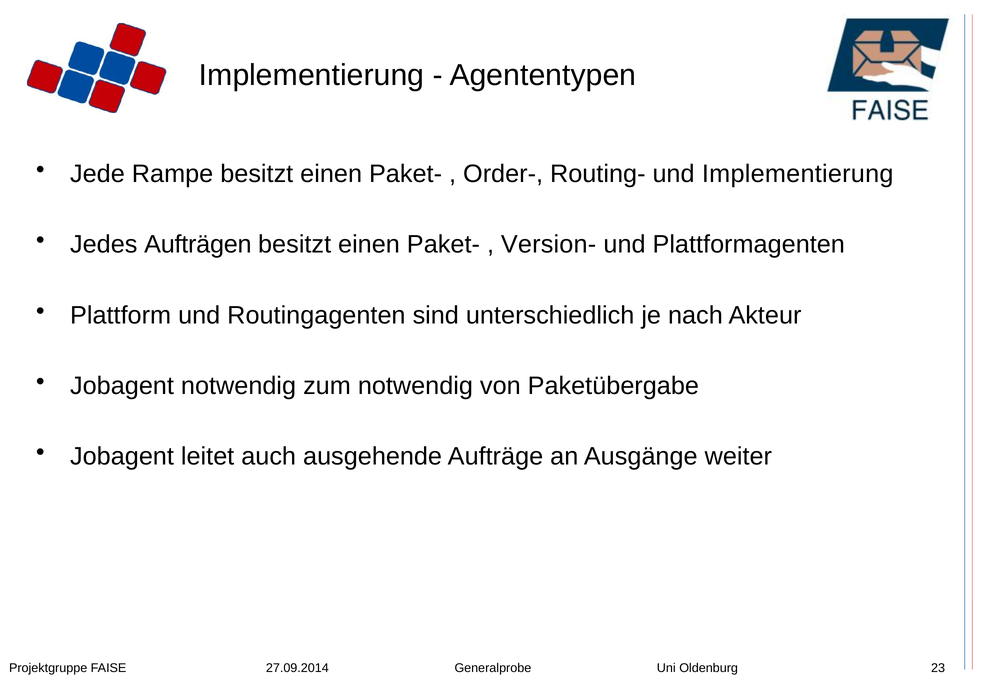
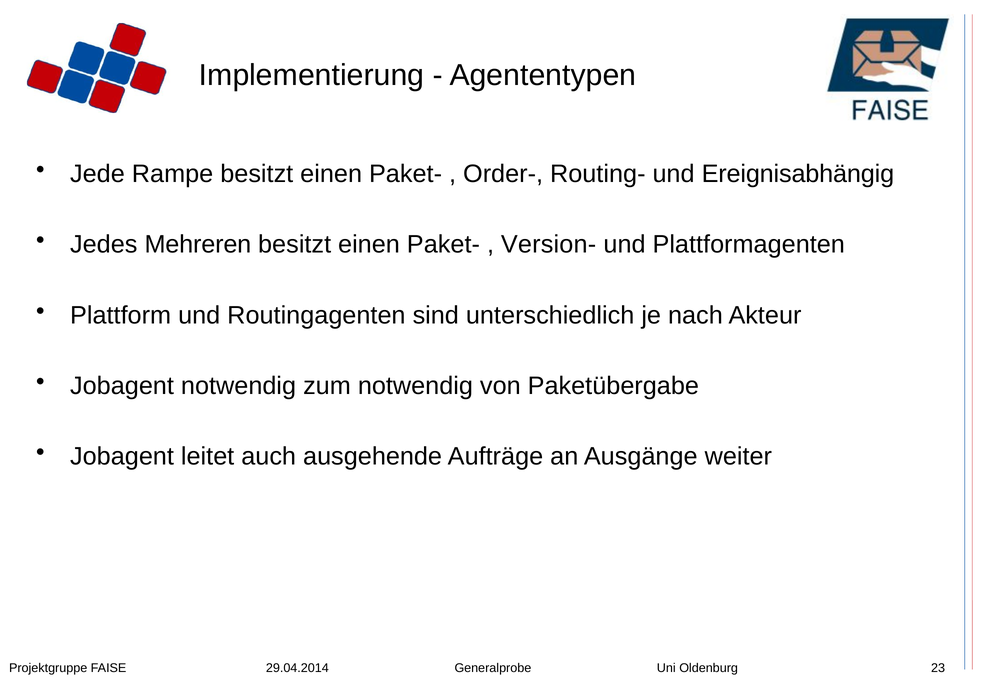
und Implementierung: Implementierung -> Ereignisabhängig
Aufträgen: Aufträgen -> Mehreren
27.09.2014: 27.09.2014 -> 29.04.2014
